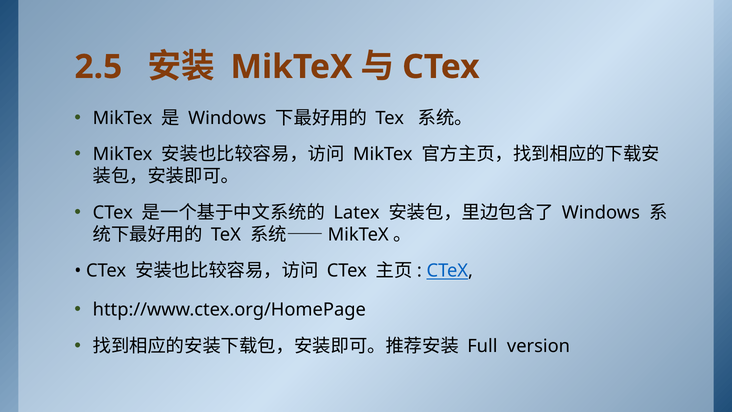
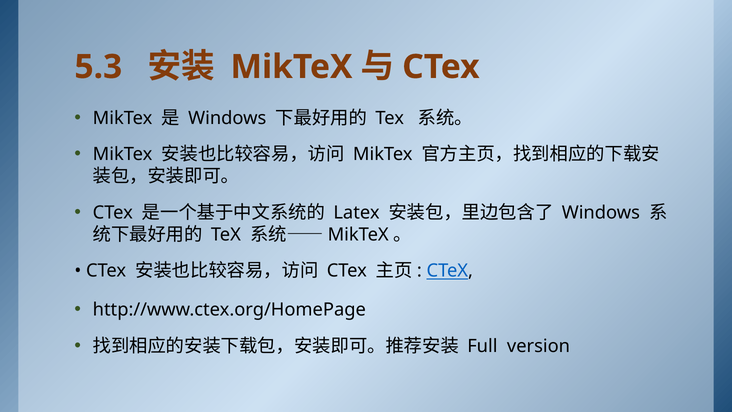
2.5: 2.5 -> 5.3
